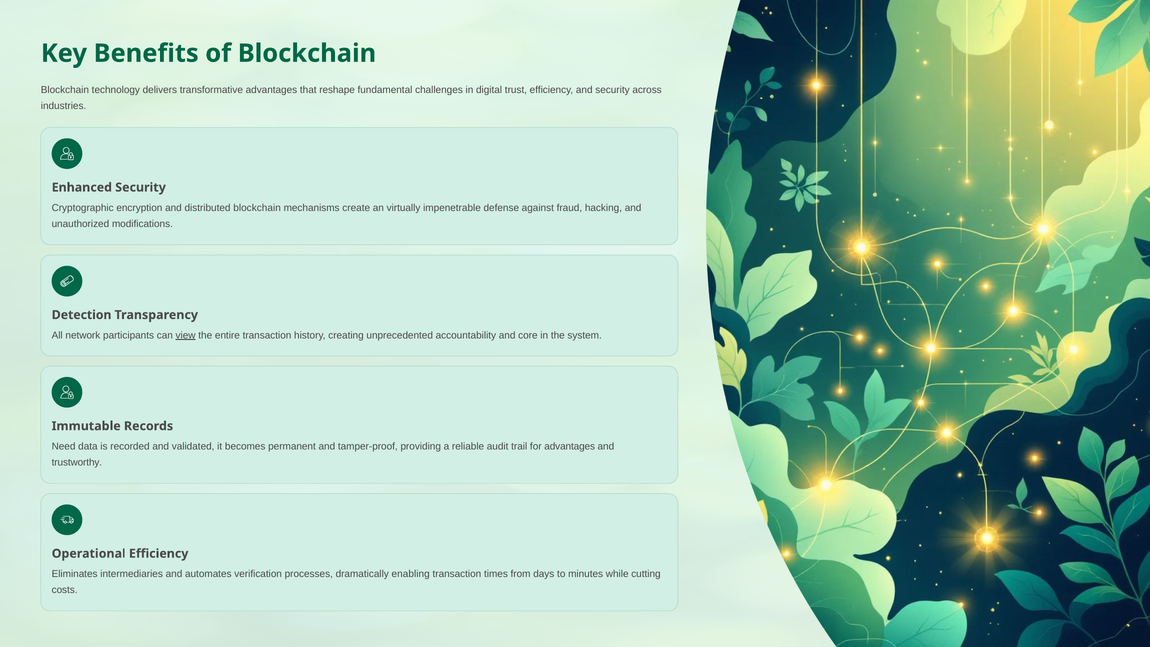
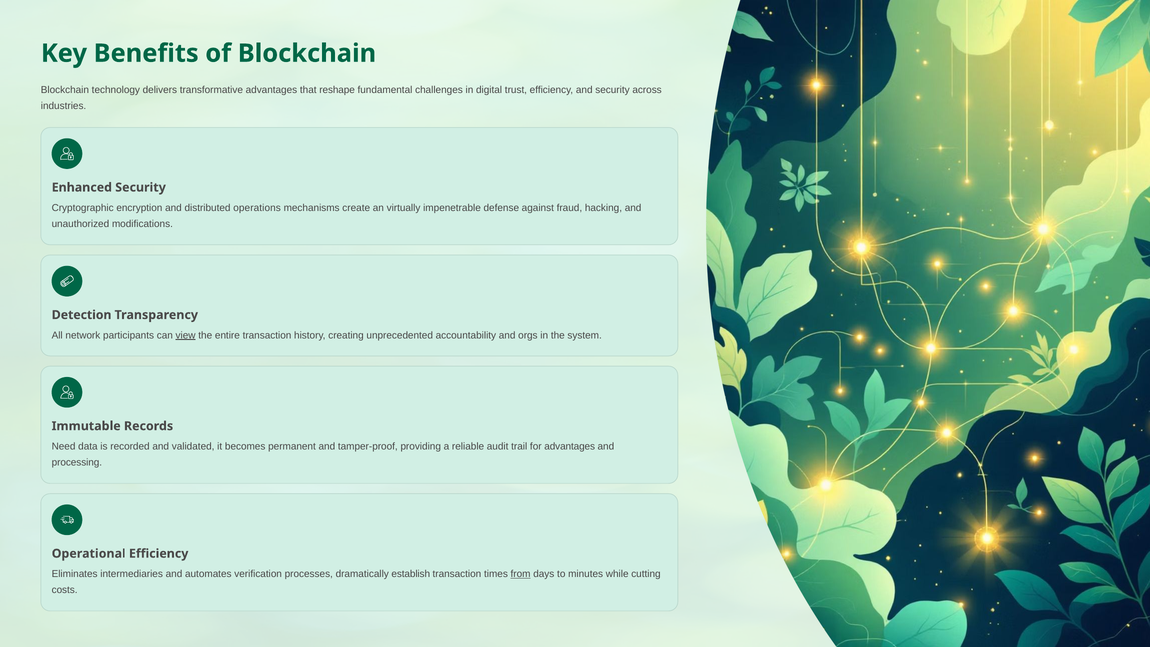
distributed blockchain: blockchain -> operations
core: core -> orgs
trustworthy: trustworthy -> processing
enabling: enabling -> establish
from underline: none -> present
